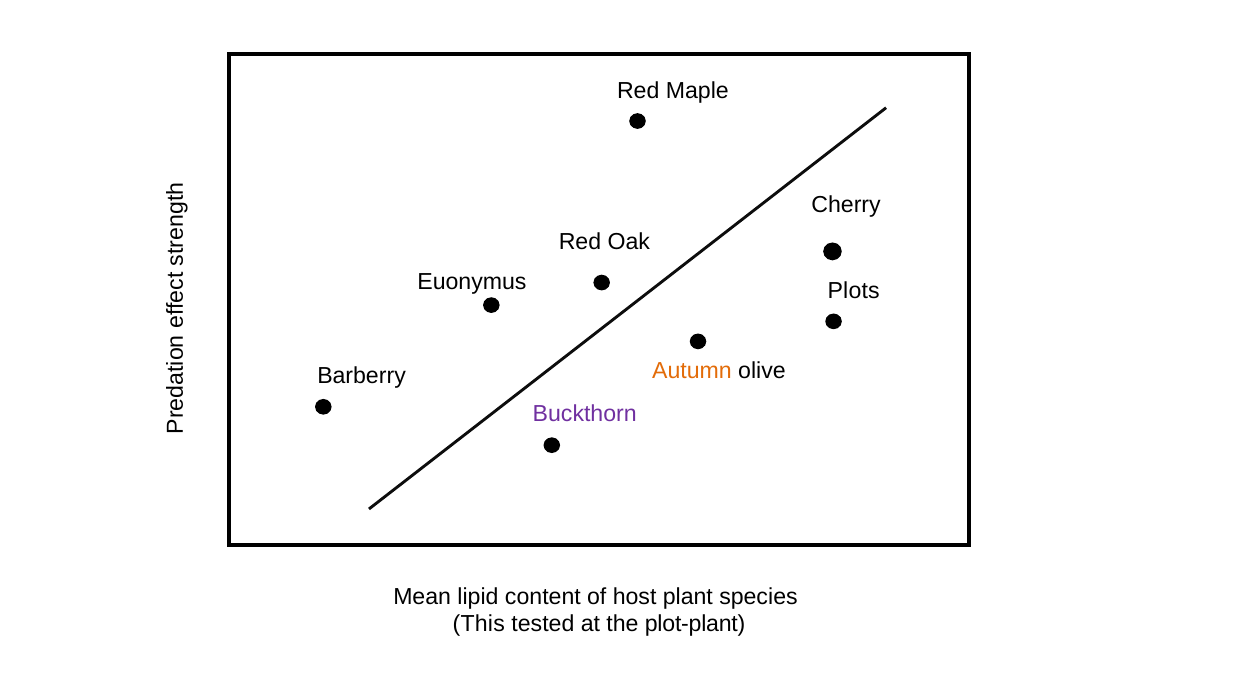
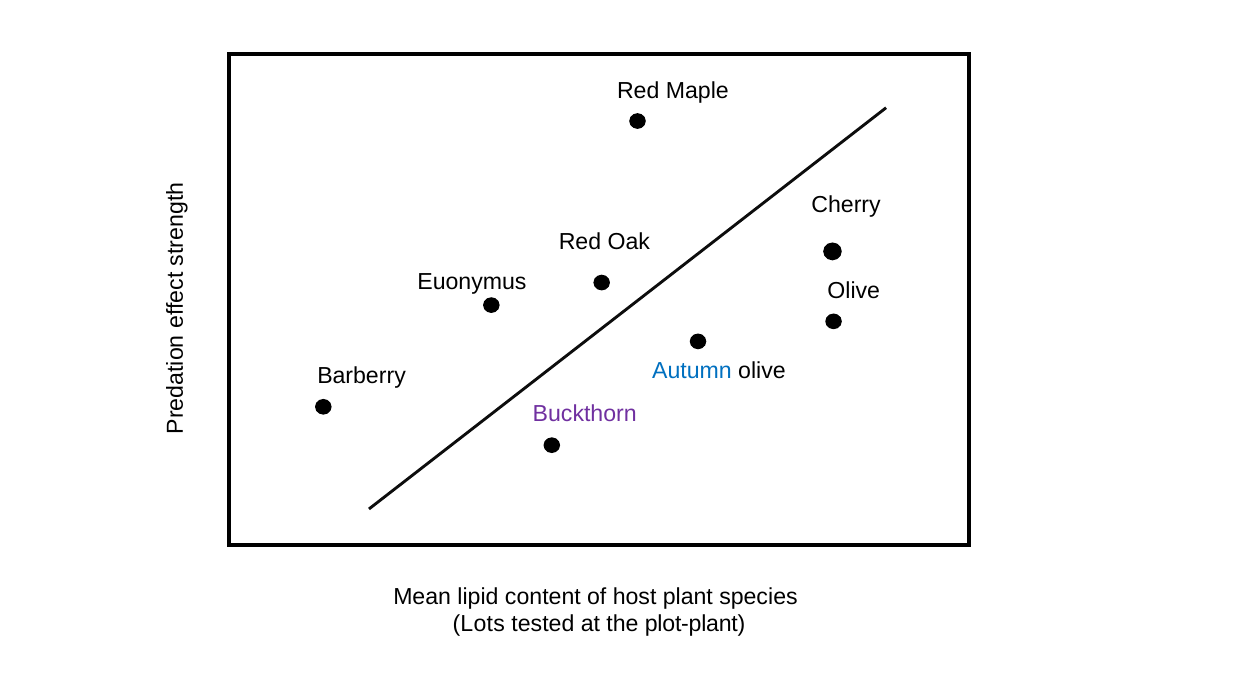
Plots at (854, 291): Plots -> Olive
Autumn colour: orange -> blue
This: This -> Lots
